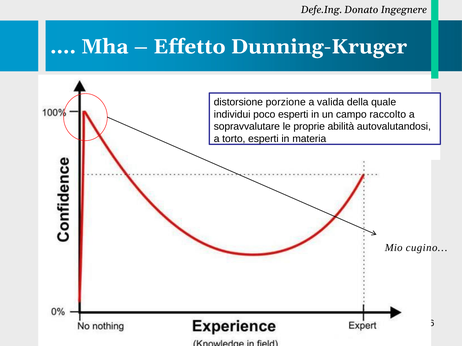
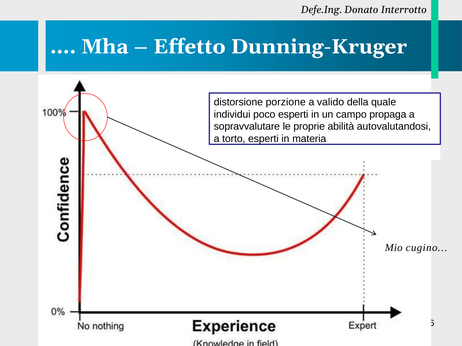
Ingegnere: Ingegnere -> Interrotto
valida: valida -> valido
raccolto: raccolto -> propaga
